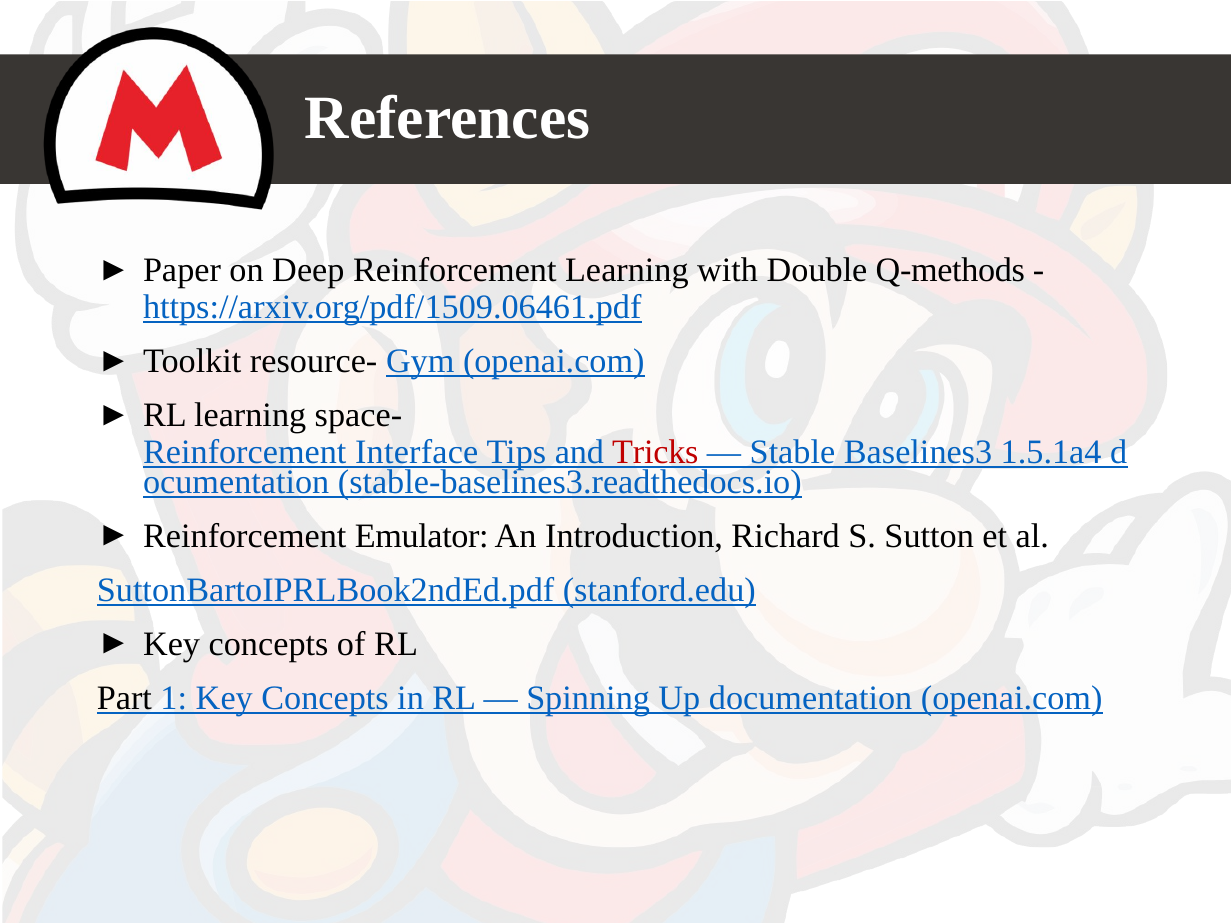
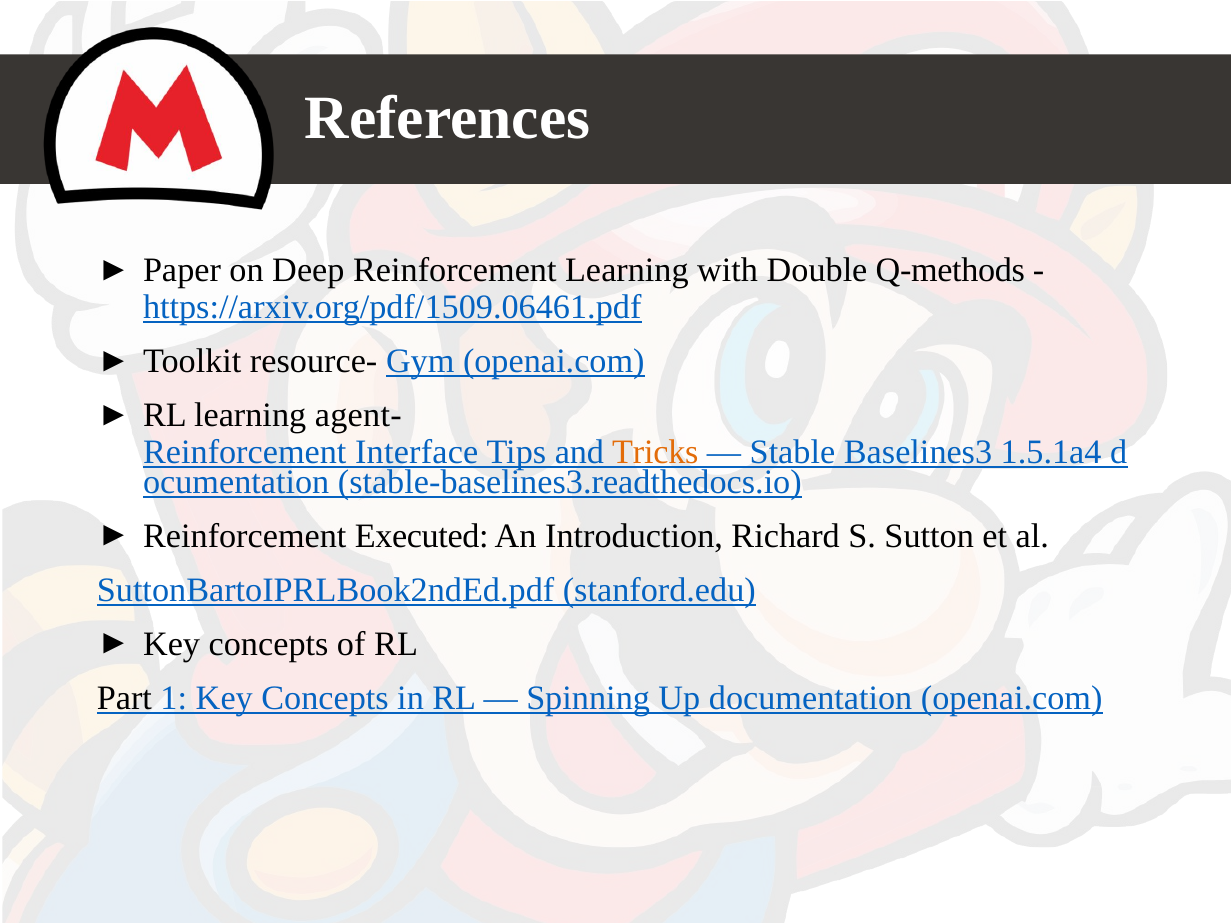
space-: space- -> agent-
Tricks colour: red -> orange
Emulator: Emulator -> Executed
